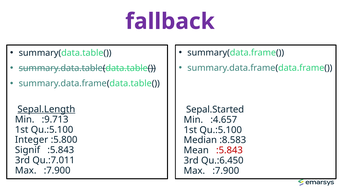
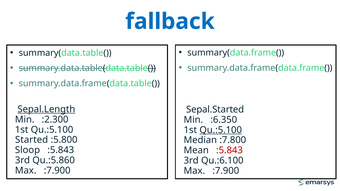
fallback colour: purple -> blue
:9.713: :9.713 -> :2.300
:4.657: :4.657 -> :6.350
Qu.:5.100 at (221, 130) underline: none -> present
Integer: Integer -> Started
:8.583: :8.583 -> :7.800
Signif: Signif -> Sloop
Qu.:7.011: Qu.:7.011 -> Qu.:5.860
Qu.:6.450: Qu.:6.450 -> Qu.:6.100
